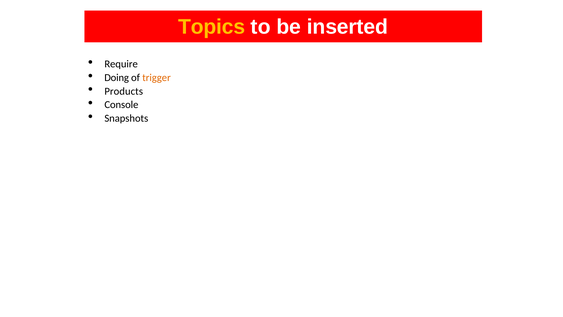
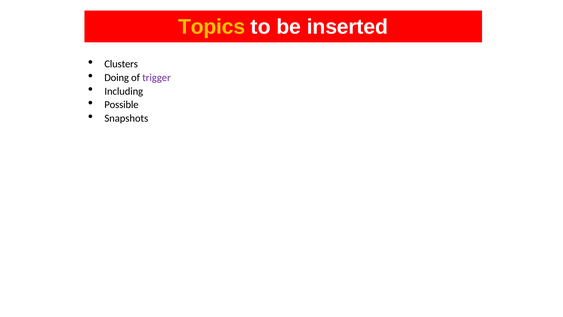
Require: Require -> Clusters
trigger colour: orange -> purple
Products: Products -> Including
Console: Console -> Possible
